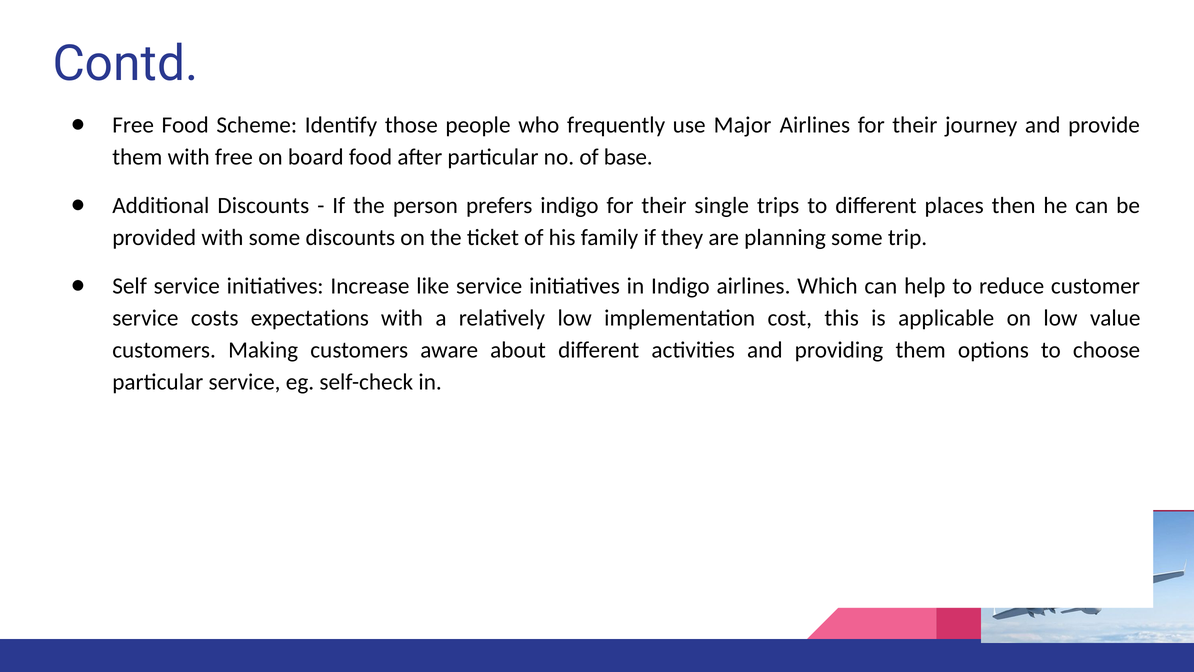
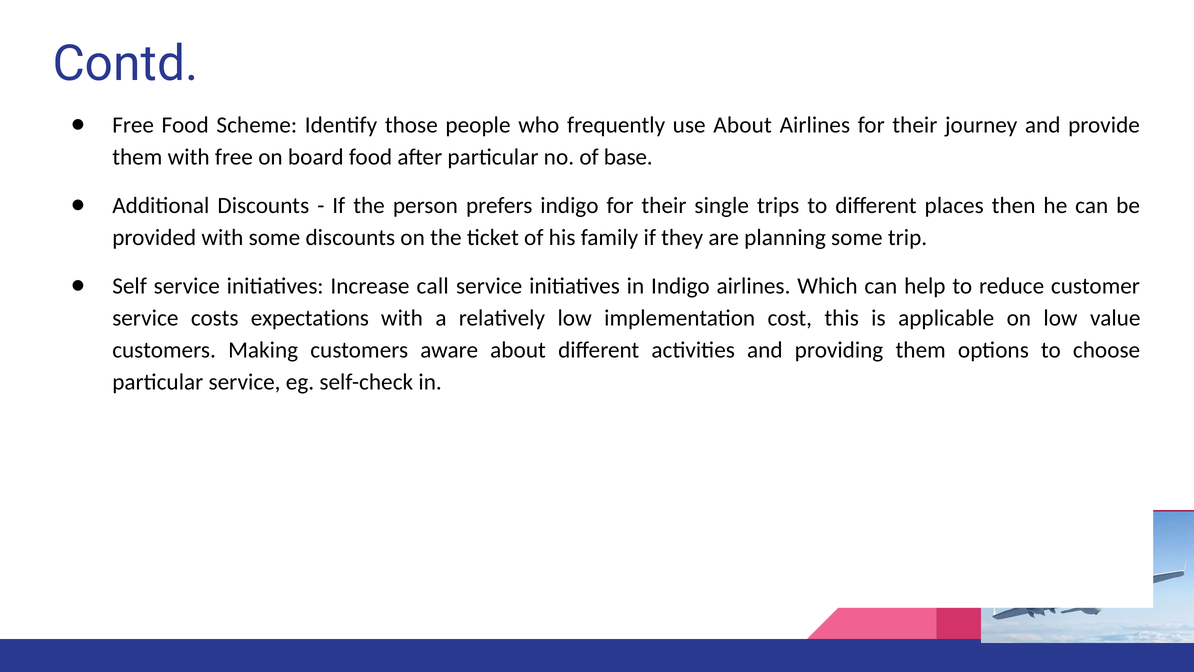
use Major: Major -> About
like: like -> call
